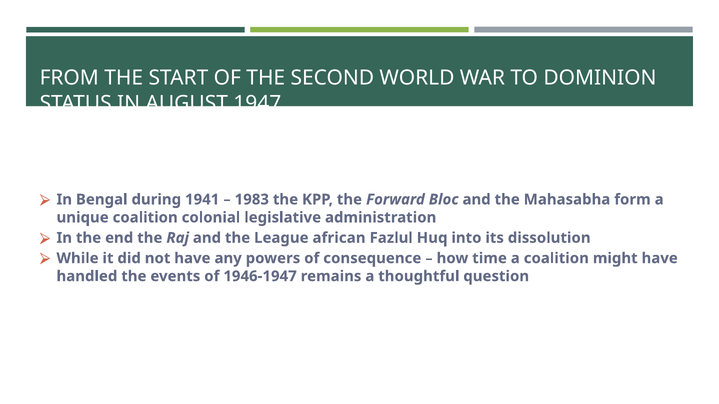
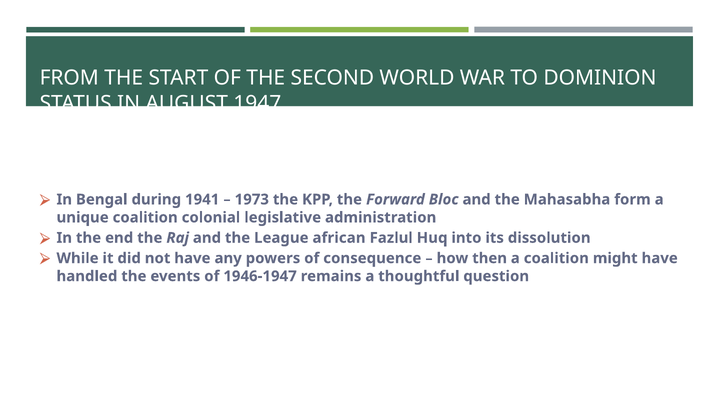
1983: 1983 -> 1973
time: time -> then
